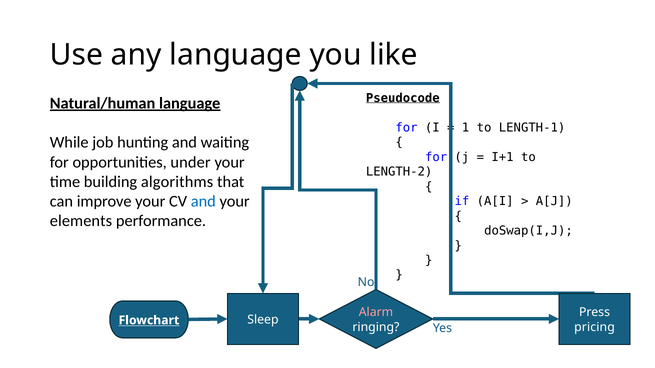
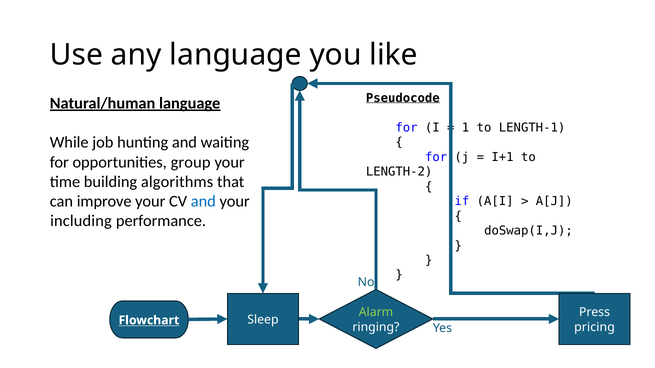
under: under -> group
elements: elements -> including
Alarm colour: pink -> light green
